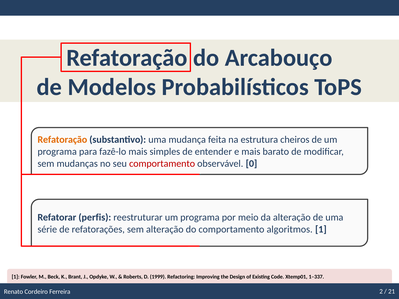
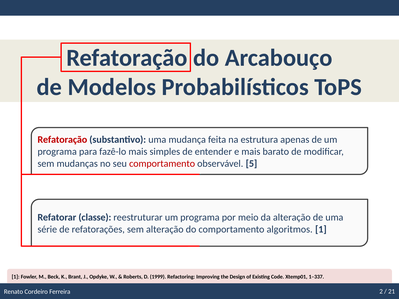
Refatoração at (62, 140) colour: orange -> red
cheiros: cheiros -> apenas
0: 0 -> 5
perfis: perfis -> classe
